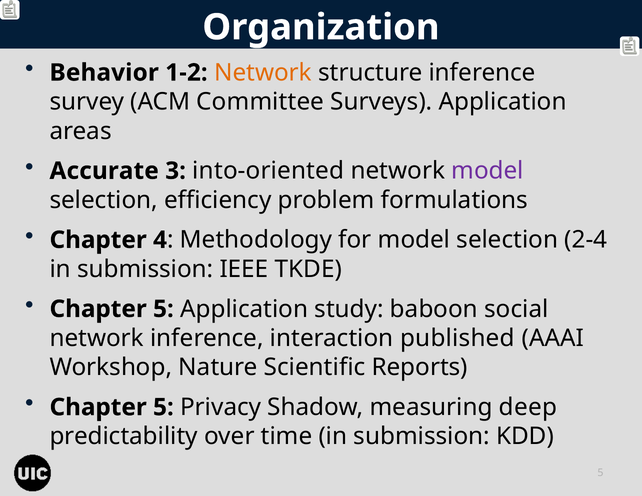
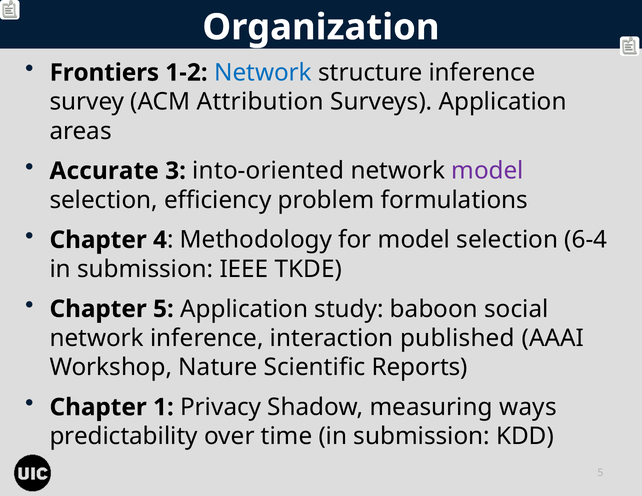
Behavior: Behavior -> Frontiers
Network at (263, 73) colour: orange -> blue
Committee: Committee -> Attribution
2-4: 2-4 -> 6-4
5 at (163, 407): 5 -> 1
deep: deep -> ways
